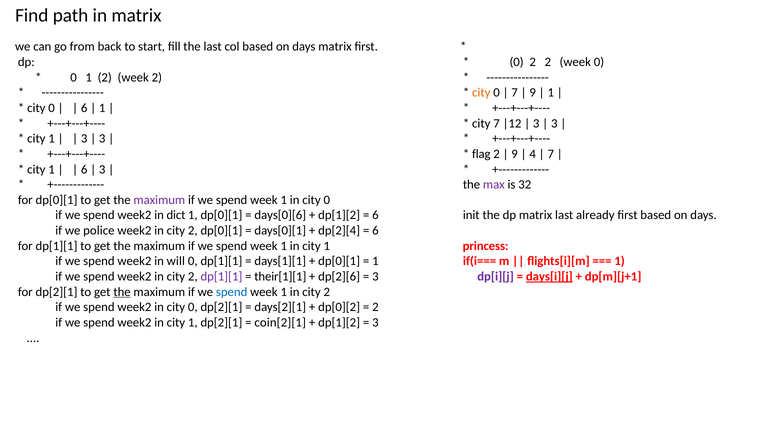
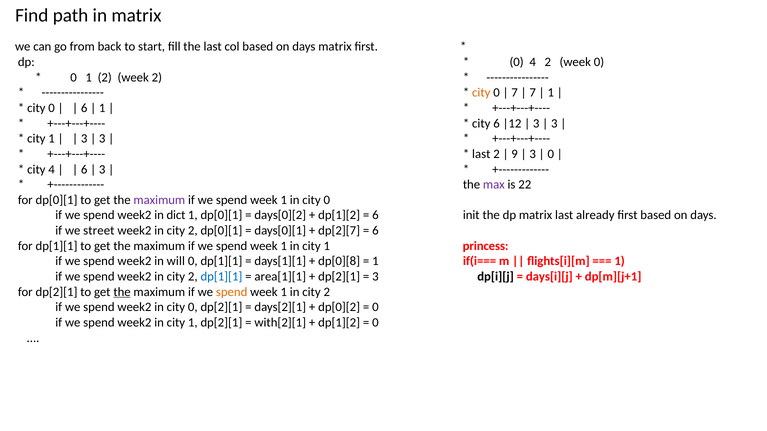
0 2: 2 -> 4
9 at (533, 93): 9 -> 7
city 7: 7 -> 6
flag at (481, 154): flag -> last
4 at (533, 154): 4 -> 3
7 at (551, 154): 7 -> 0
1 at (52, 169): 1 -> 4
32: 32 -> 22
days[0][6: days[0][6 -> days[0][2
police: police -> street
dp[2][4: dp[2][4 -> dp[2][7
dp[0][1 at (339, 261): dp[0][1 -> dp[0][8
dp[1][1 at (221, 277) colour: purple -> blue
their[1][1: their[1][1 -> area[1][1
dp[2][6 at (339, 277): dp[2][6 -> dp[2][1
dp[i][j colour: purple -> black
days[i][j underline: present -> none
spend at (232, 292) colour: blue -> orange
2 at (375, 307): 2 -> 0
coin[2][1: coin[2][1 -> with[2][1
3 at (375, 323): 3 -> 0
